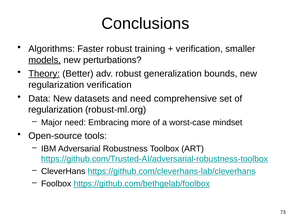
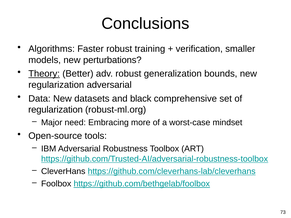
models underline: present -> none
regularization verification: verification -> adversarial
and need: need -> black
